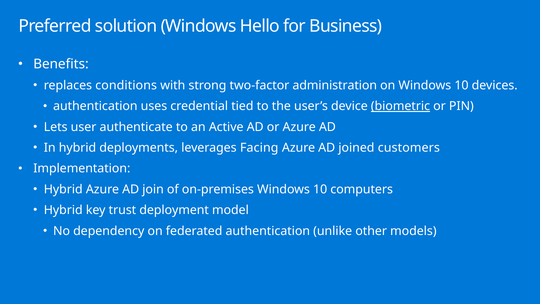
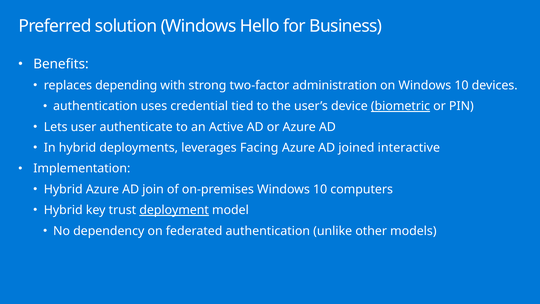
conditions: conditions -> depending
customers: customers -> interactive
deployment underline: none -> present
